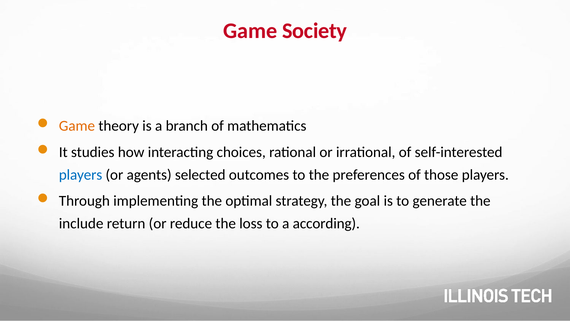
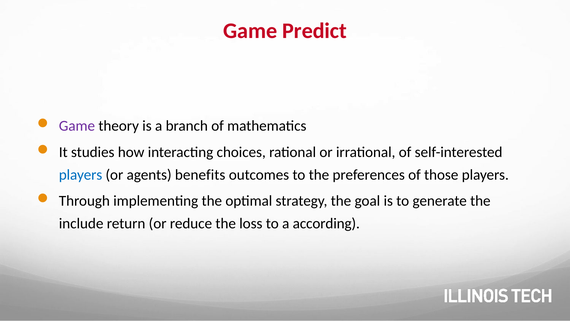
Society: Society -> Predict
Game at (77, 126) colour: orange -> purple
selected: selected -> benefits
